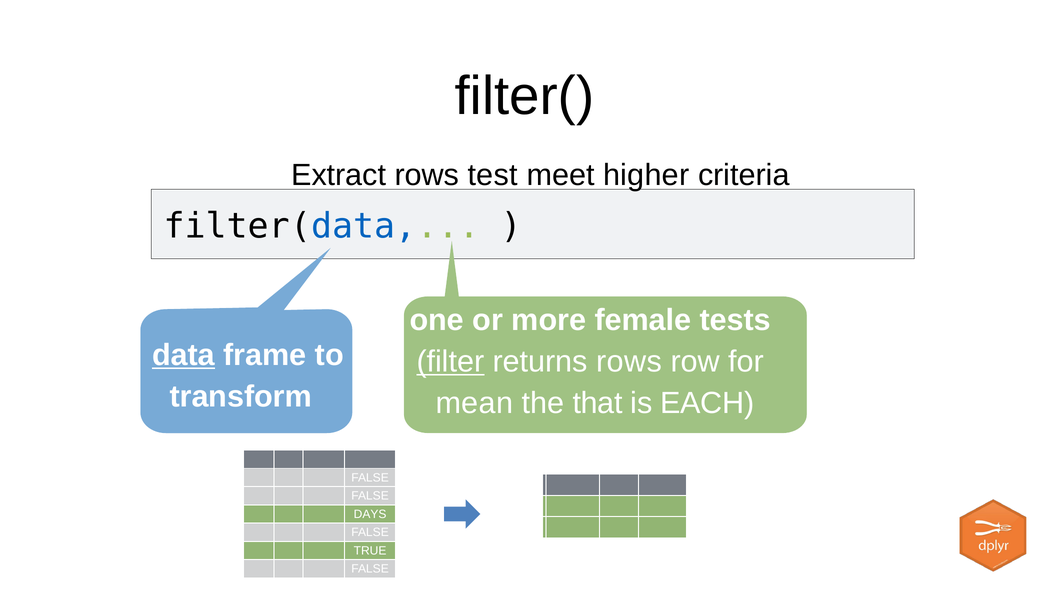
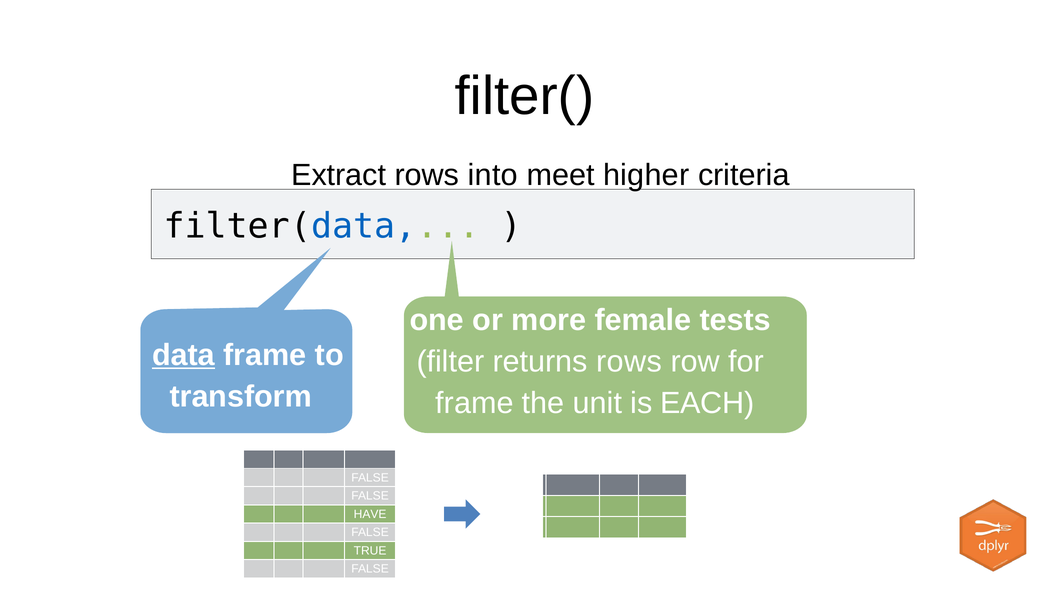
test: test -> into
filter underline: present -> none
mean at (474, 403): mean -> frame
that: that -> unit
DAYS: DAYS -> HAVE
